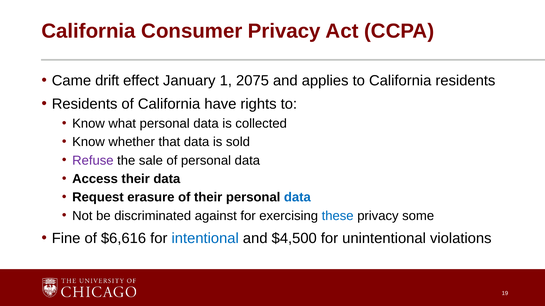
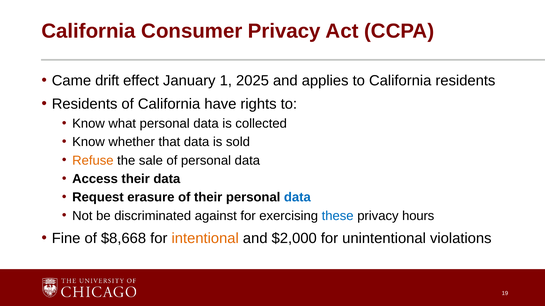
2075: 2075 -> 2025
Refuse colour: purple -> orange
some: some -> hours
$6,616: $6,616 -> $8,668
intentional colour: blue -> orange
$4,500: $4,500 -> $2,000
